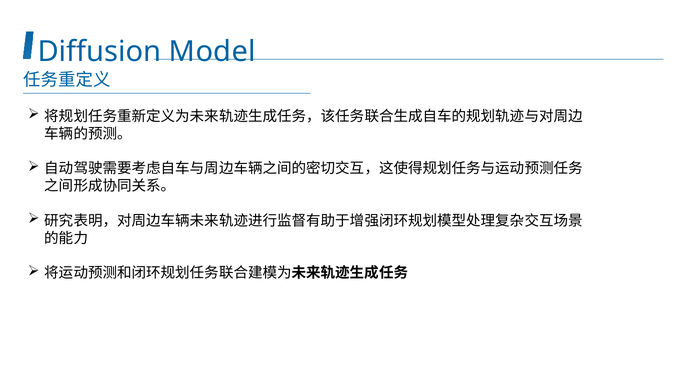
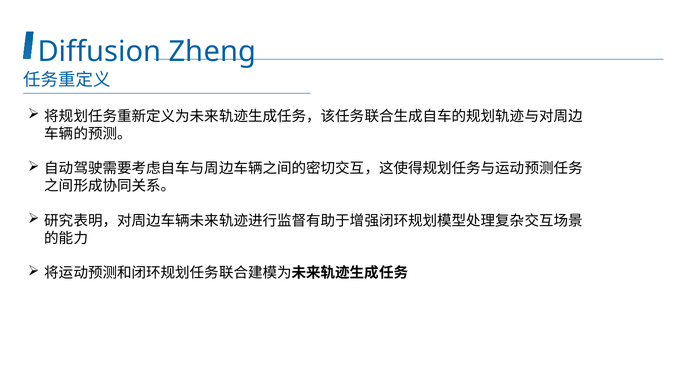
Model: Model -> Zheng
